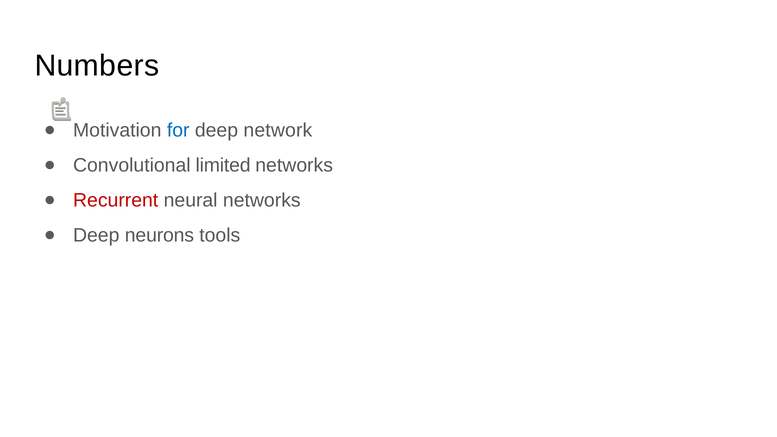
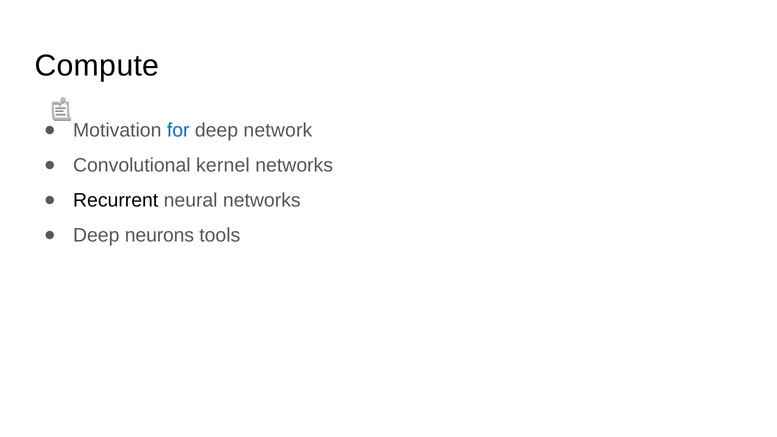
Numbers: Numbers -> Compute
limited: limited -> kernel
Recurrent colour: red -> black
